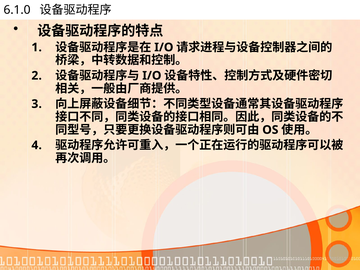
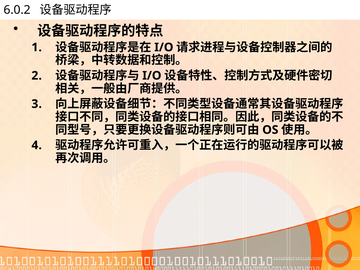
6.1.0: 6.1.0 -> 6.0.2
